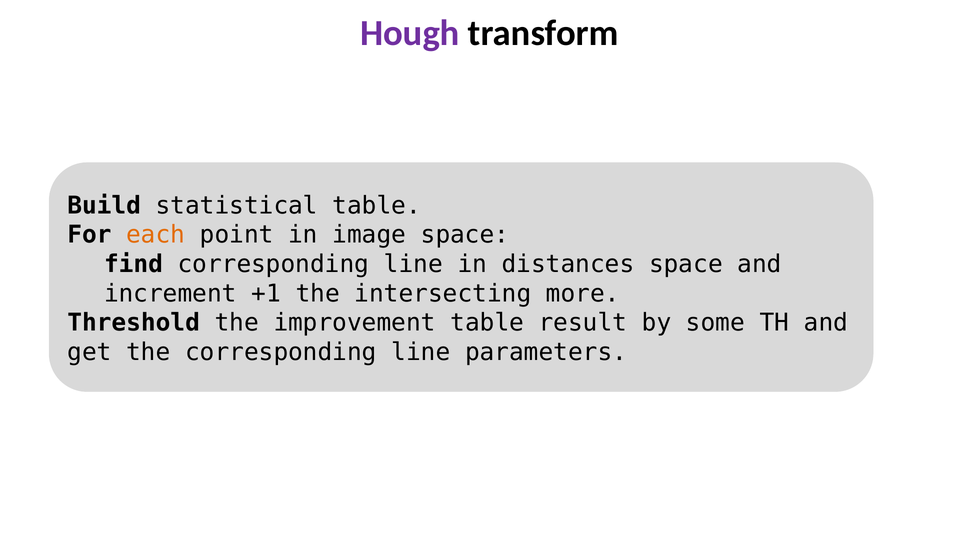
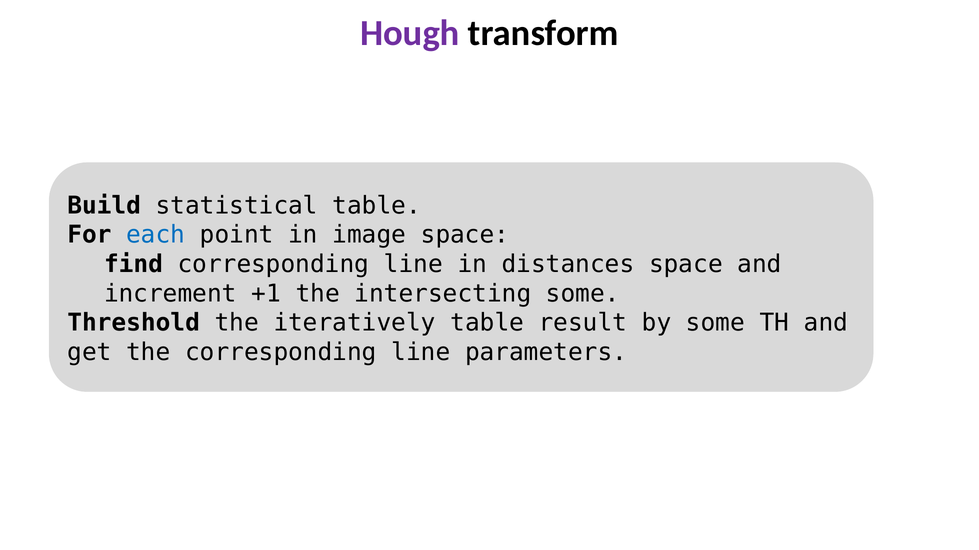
each colour: orange -> blue
intersecting more: more -> some
improvement: improvement -> iteratively
